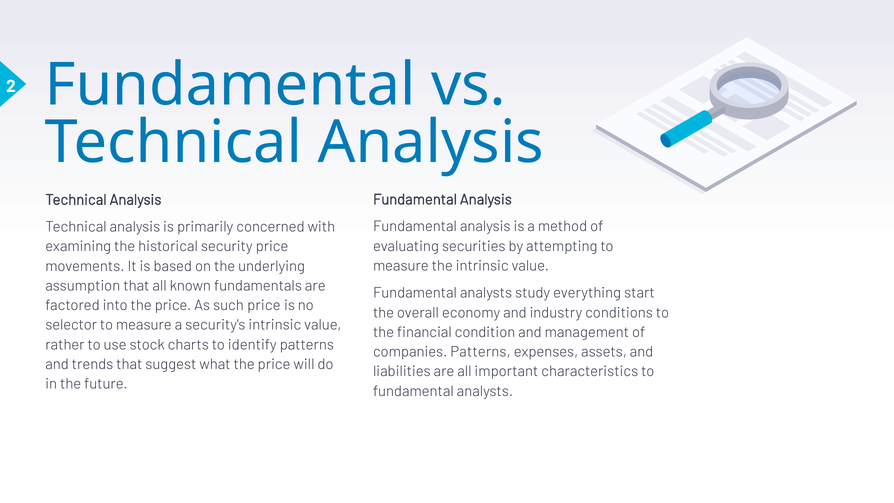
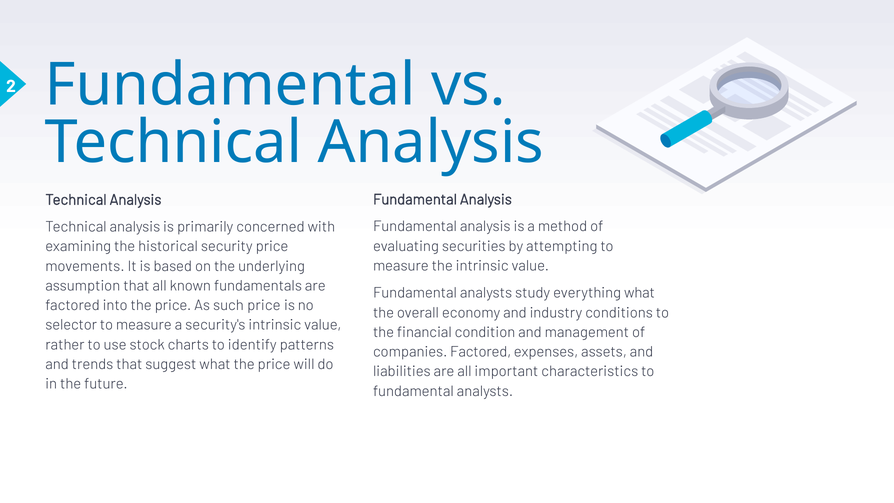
everything start: start -> what
companies Patterns: Patterns -> Factored
